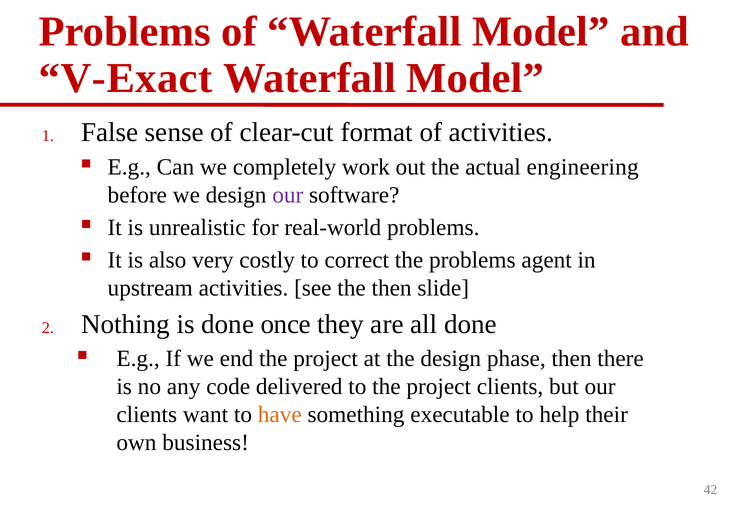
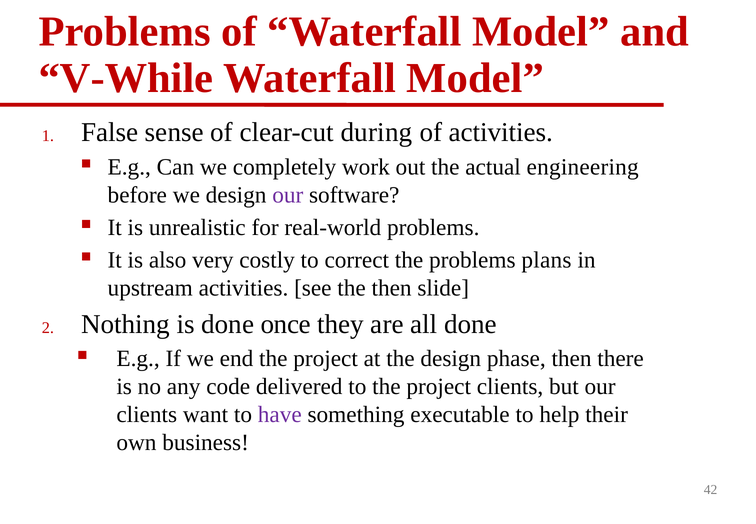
V-Exact: V-Exact -> V-While
format: format -> during
agent: agent -> plans
have colour: orange -> purple
